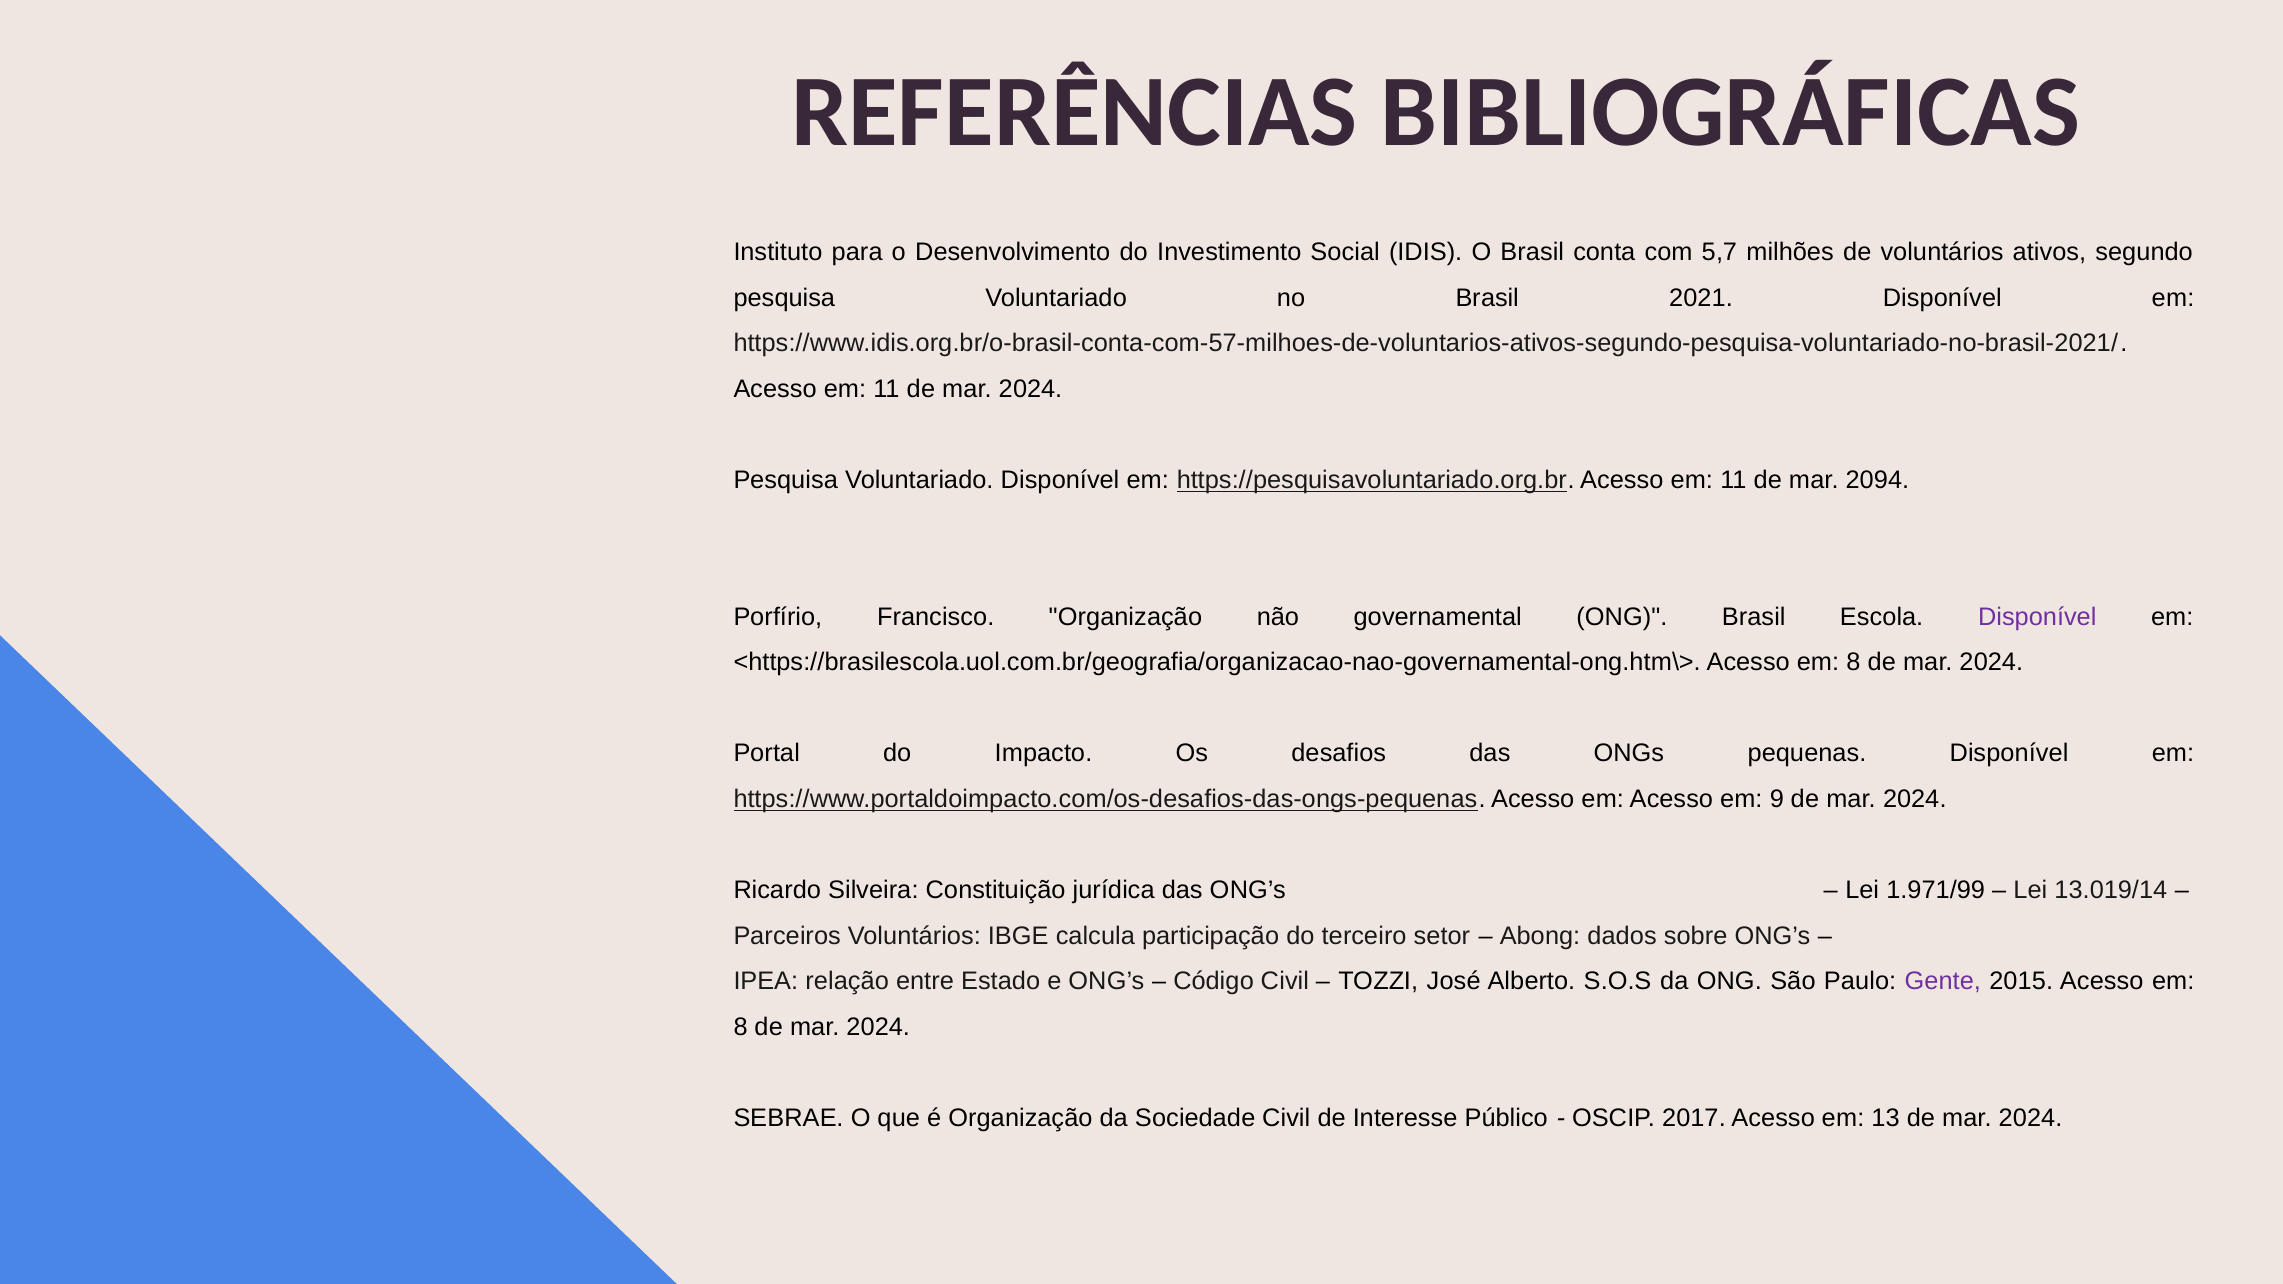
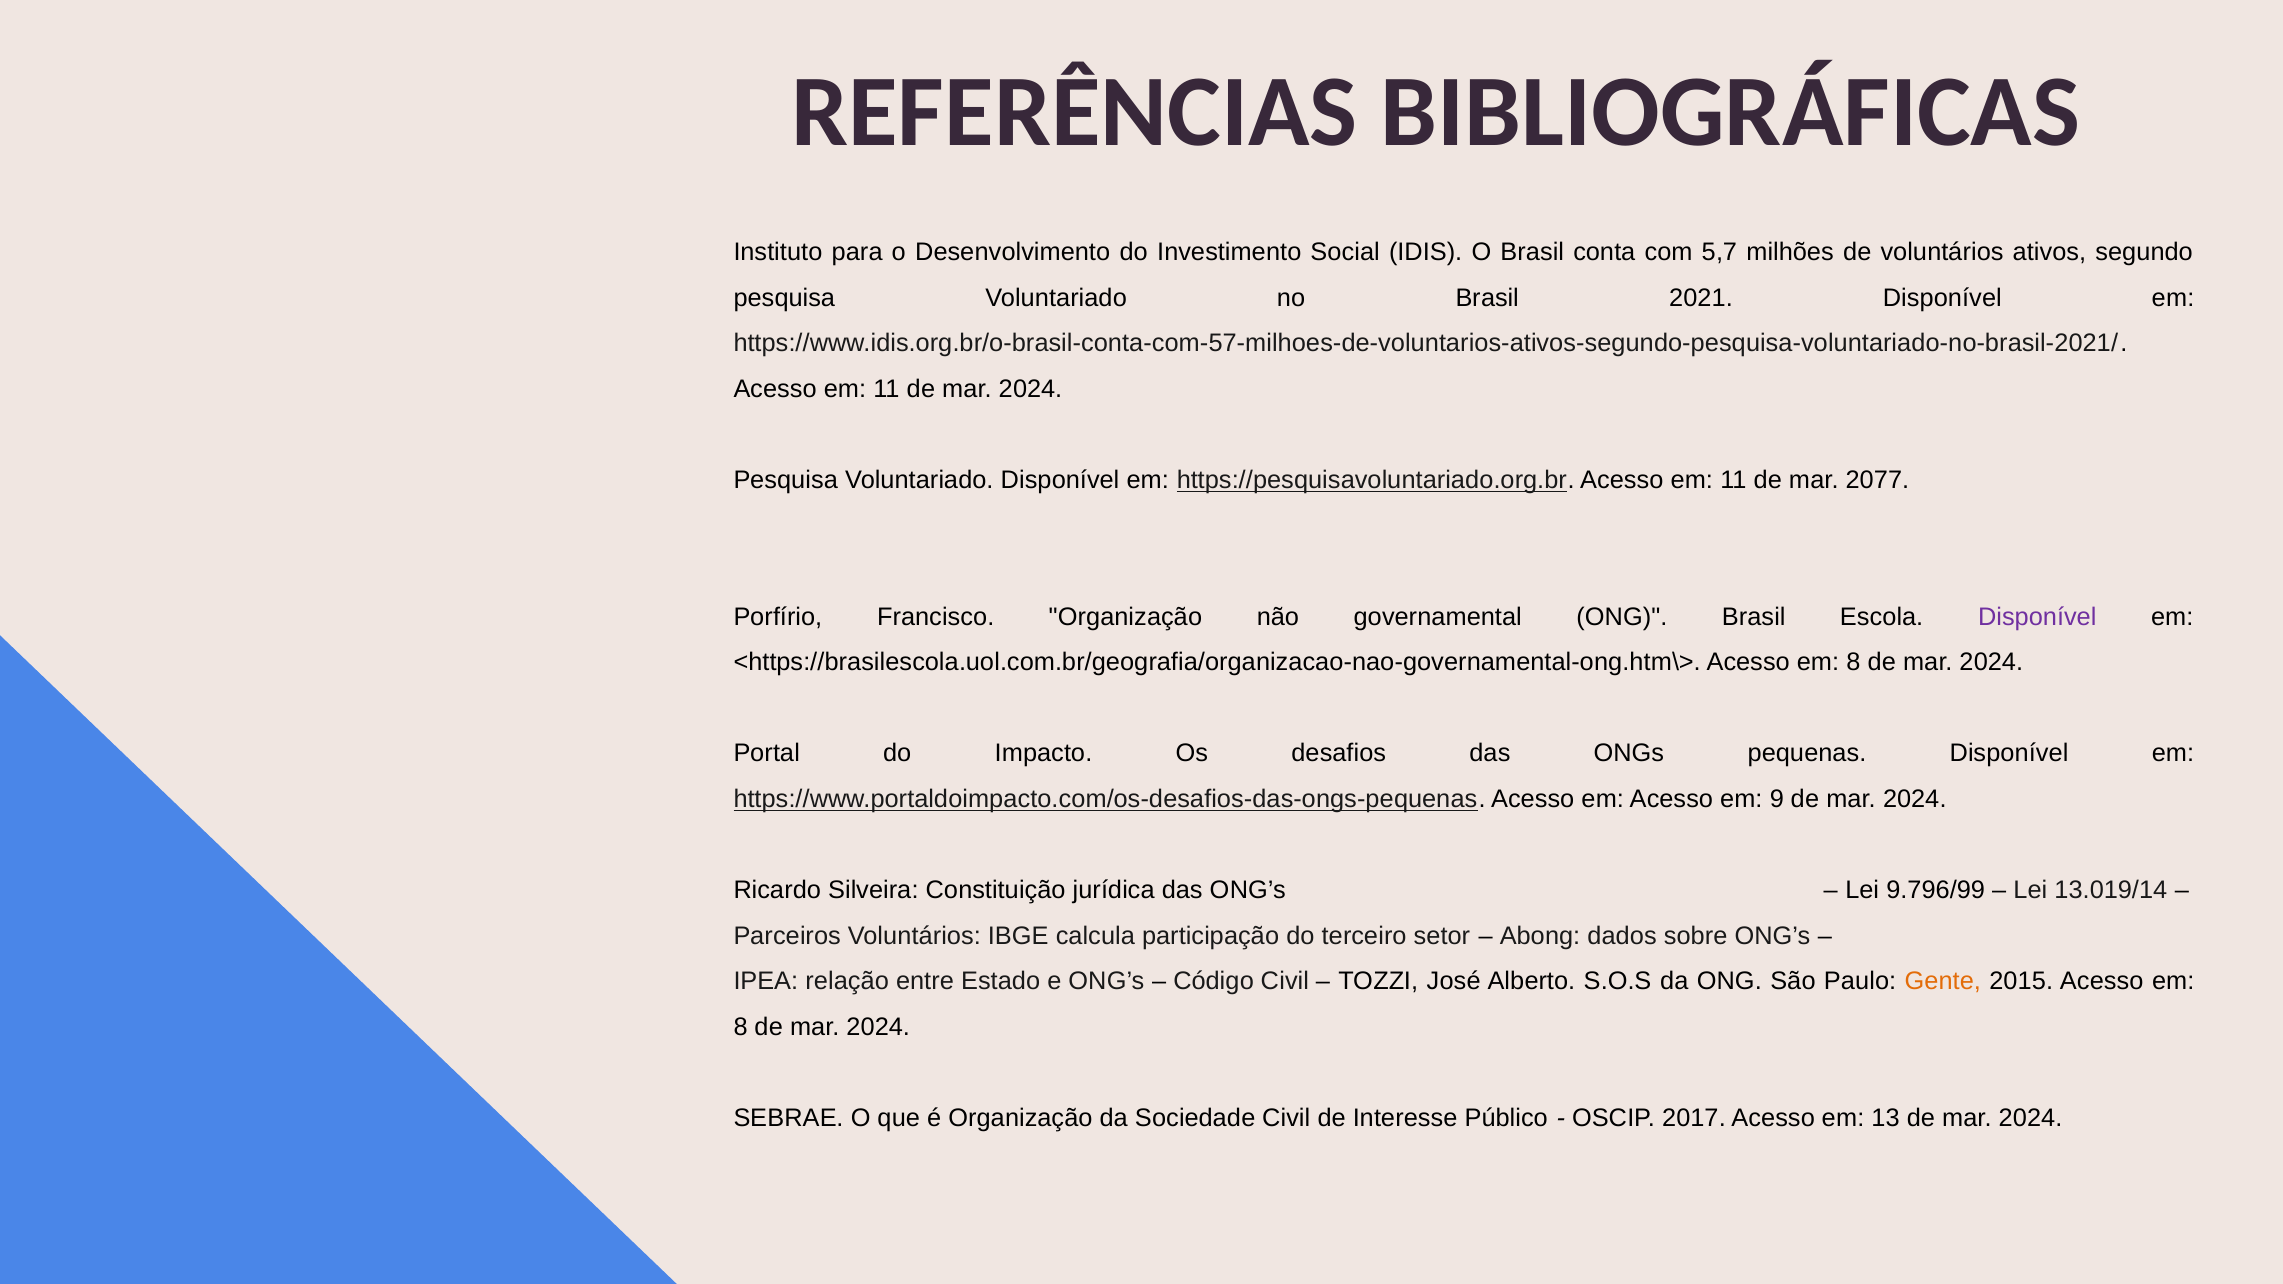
2094: 2094 -> 2077
1.971/99: 1.971/99 -> 9.796/99
Gente colour: purple -> orange
